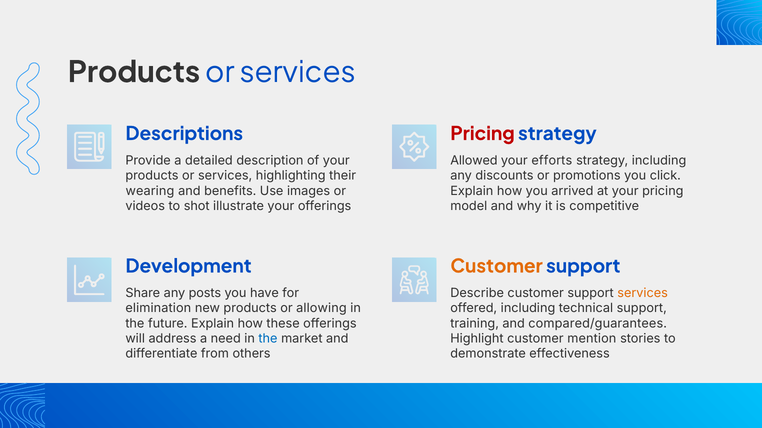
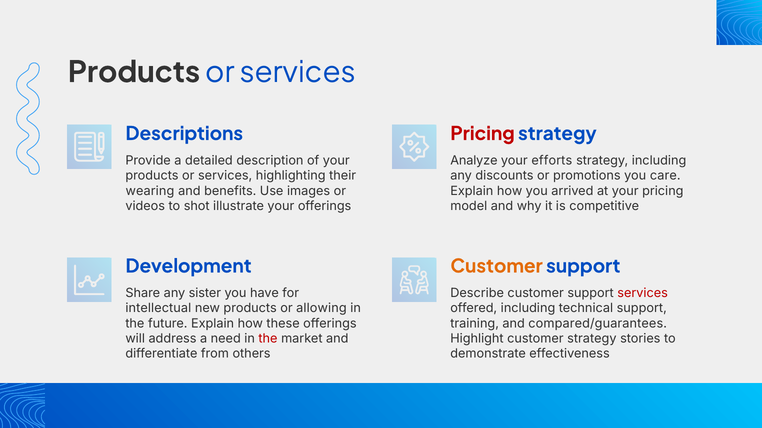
Allowed: Allowed -> Analyze
click: click -> care
posts: posts -> sister
services at (643, 293) colour: orange -> red
elimination: elimination -> intellectual
the at (268, 339) colour: blue -> red
customer mention: mention -> strategy
